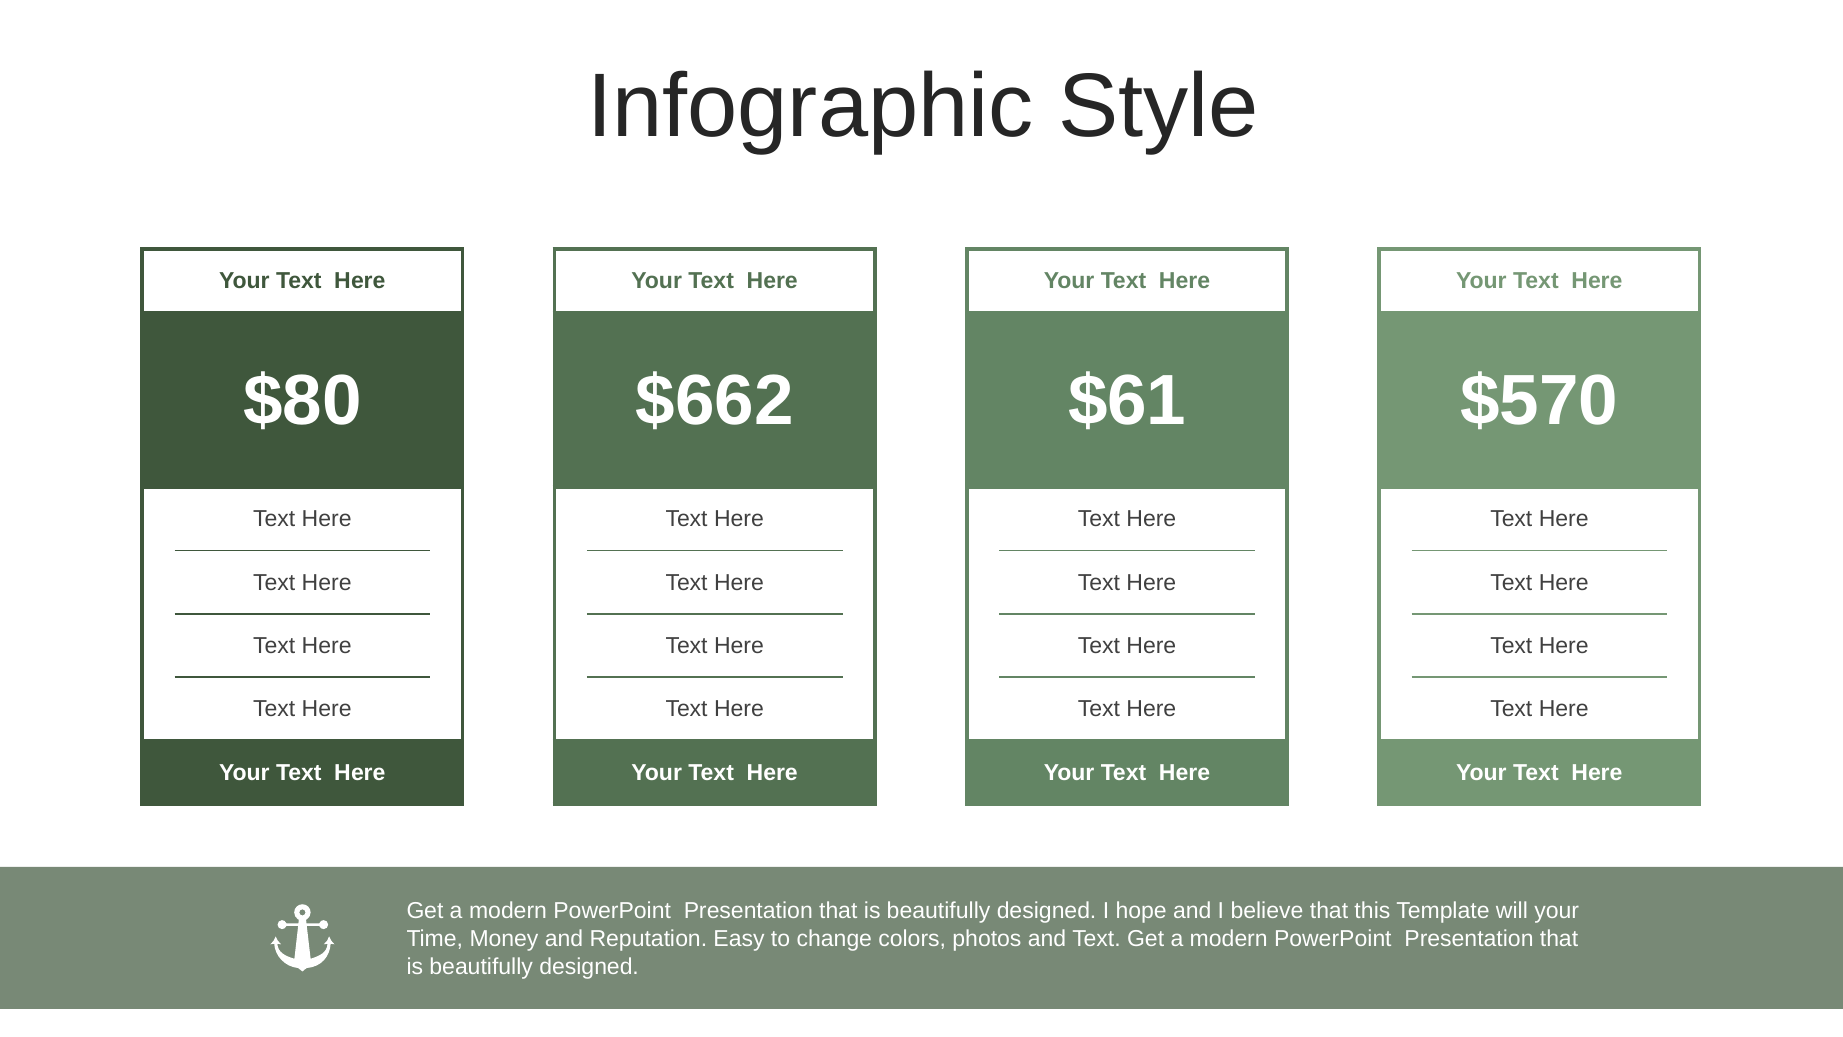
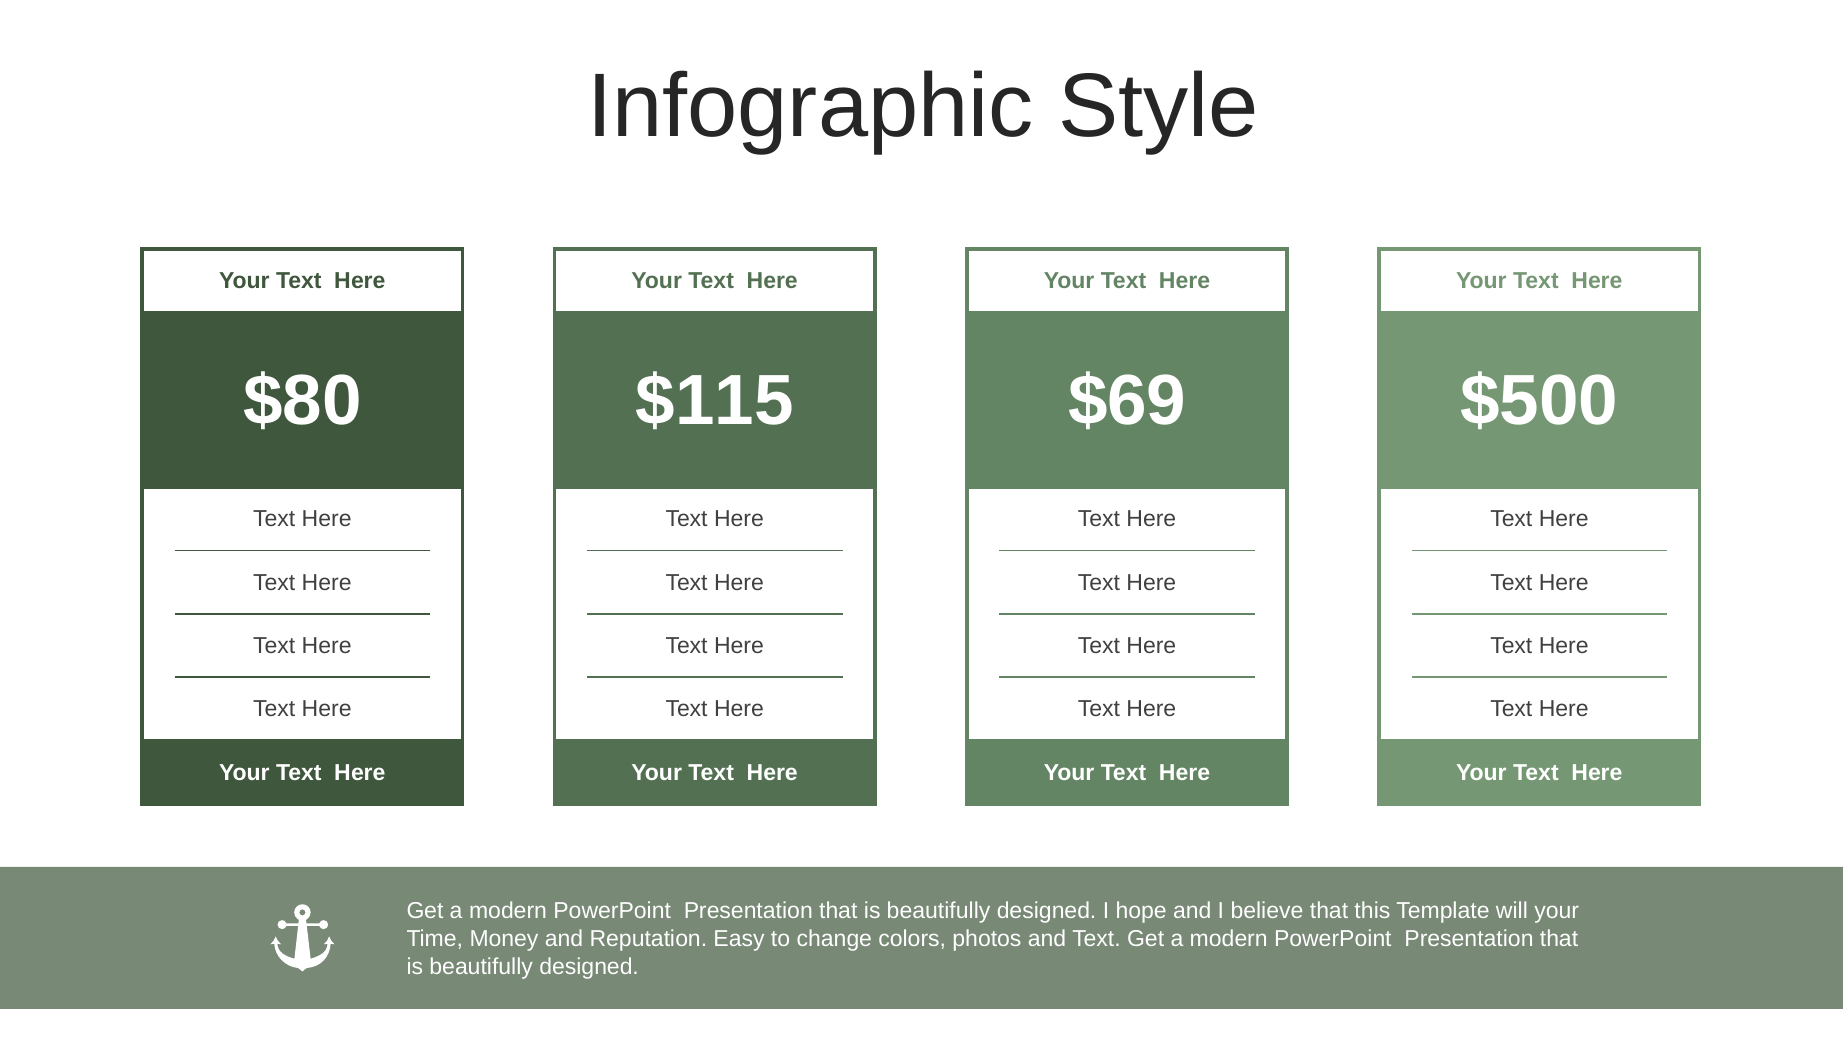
$662: $662 -> $115
$61: $61 -> $69
$570: $570 -> $500
